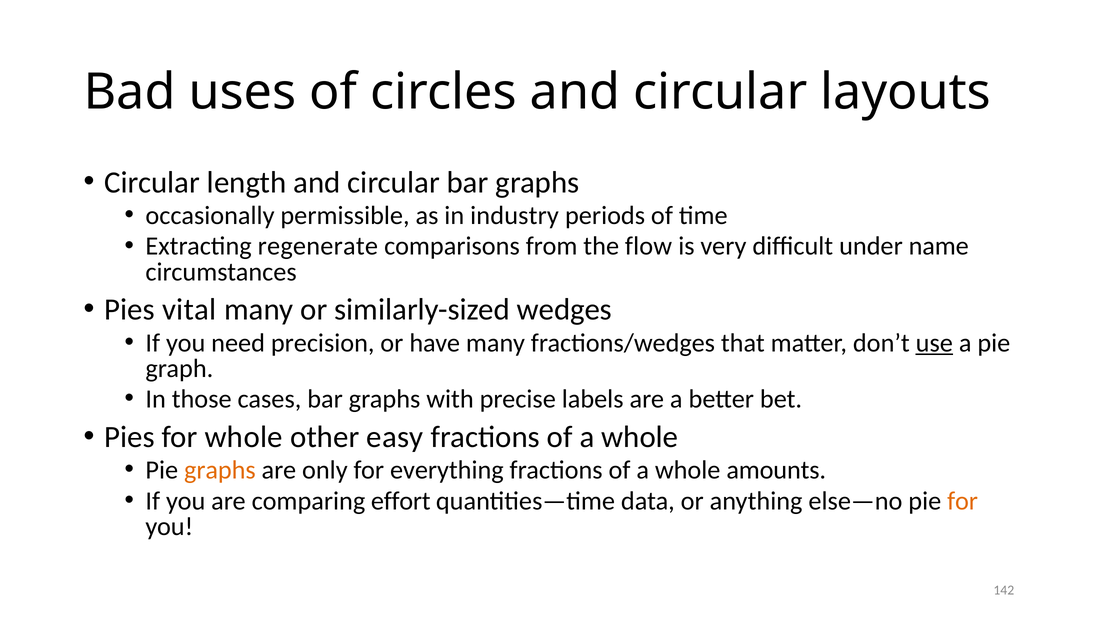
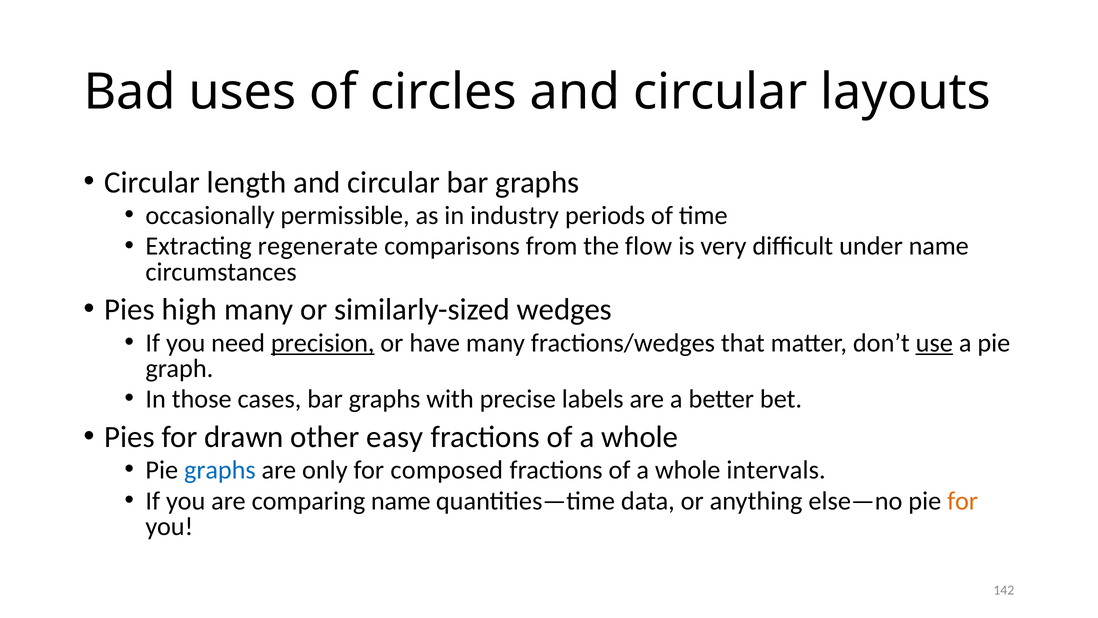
vital: vital -> high
precision underline: none -> present
for whole: whole -> drawn
graphs at (220, 470) colour: orange -> blue
everything: everything -> composed
amounts: amounts -> intervals
comparing effort: effort -> name
